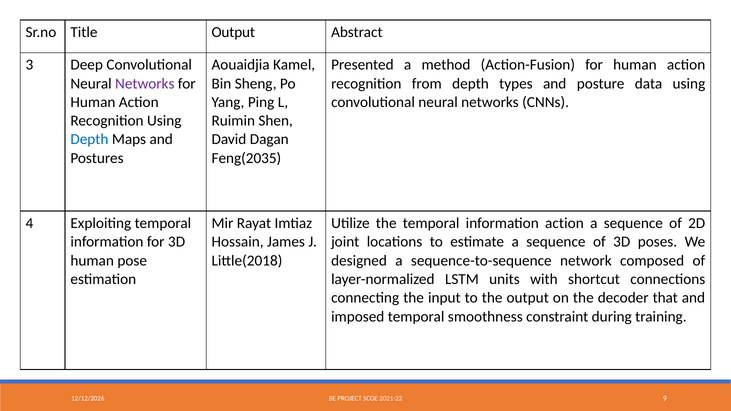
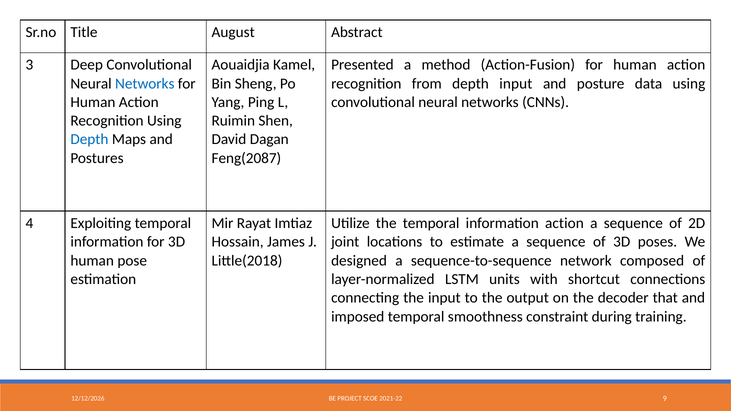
Title Output: Output -> August
Networks at (145, 84) colour: purple -> blue
depth types: types -> input
Feng(2035: Feng(2035 -> Feng(2087
